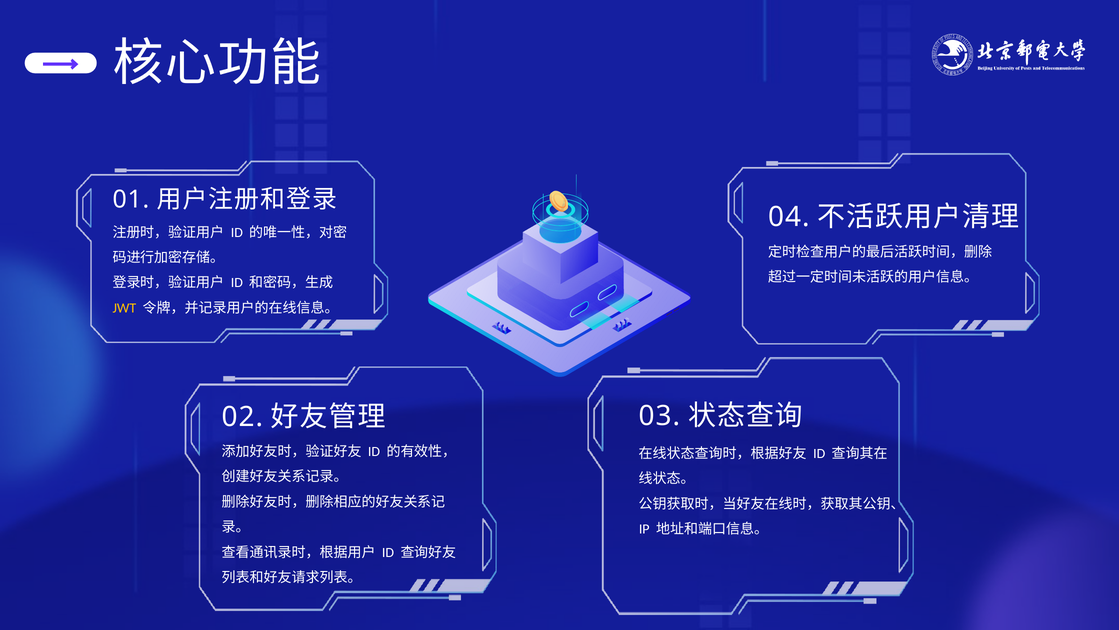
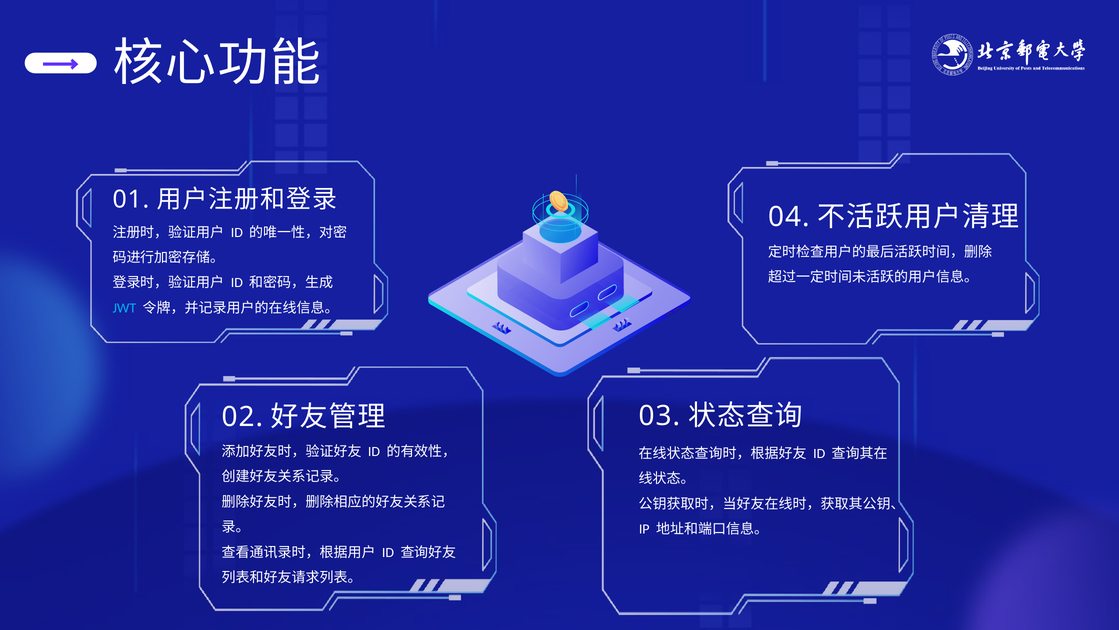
JWT colour: yellow -> light blue
